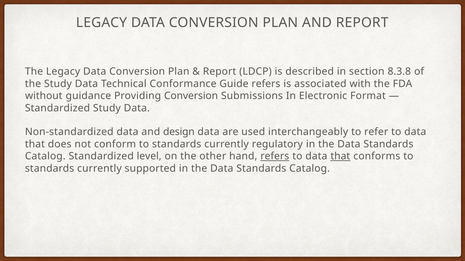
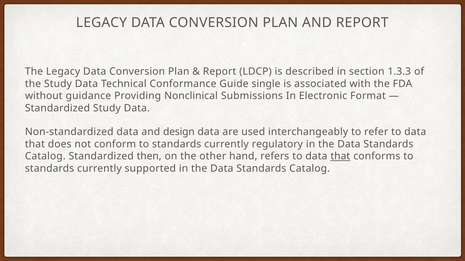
8.3.8: 8.3.8 -> 1.3.3
Guide refers: refers -> single
Providing Conversion: Conversion -> Nonclinical
level: level -> then
refers at (275, 157) underline: present -> none
